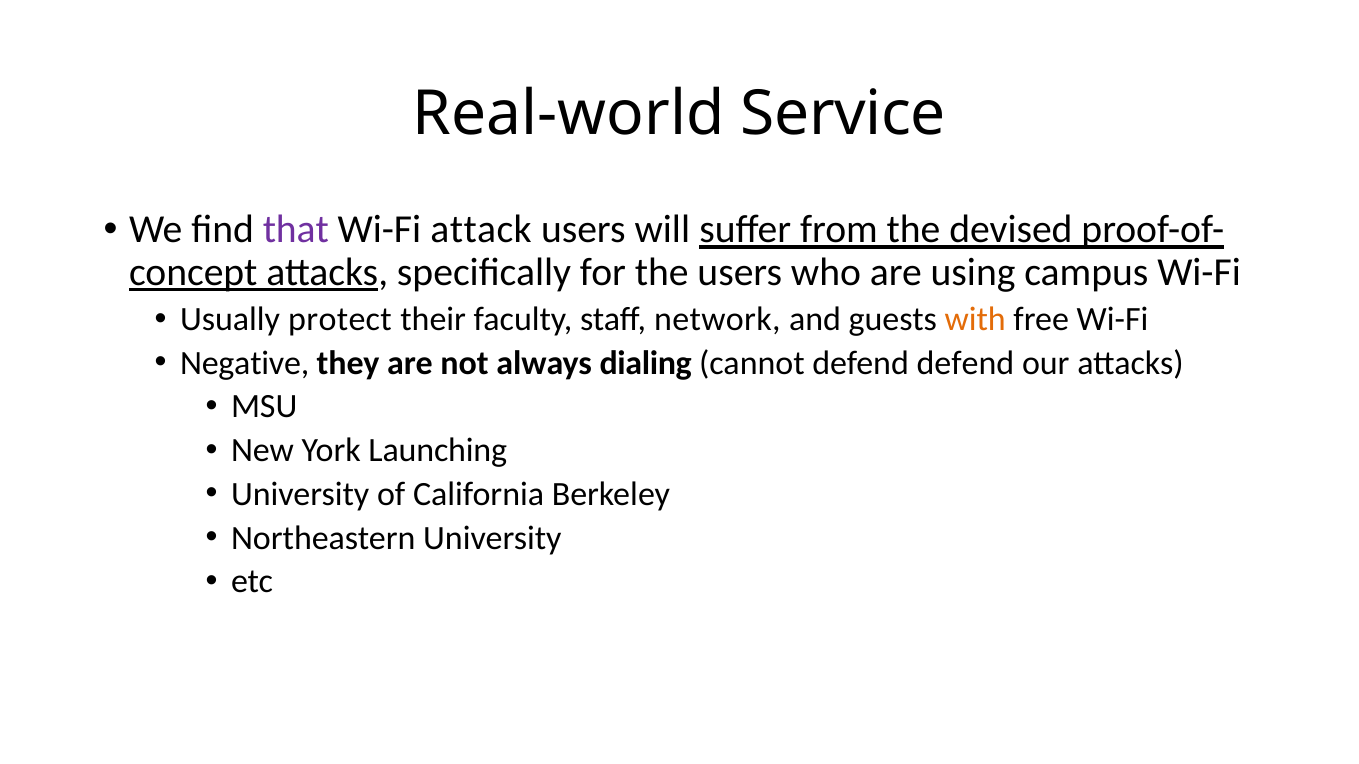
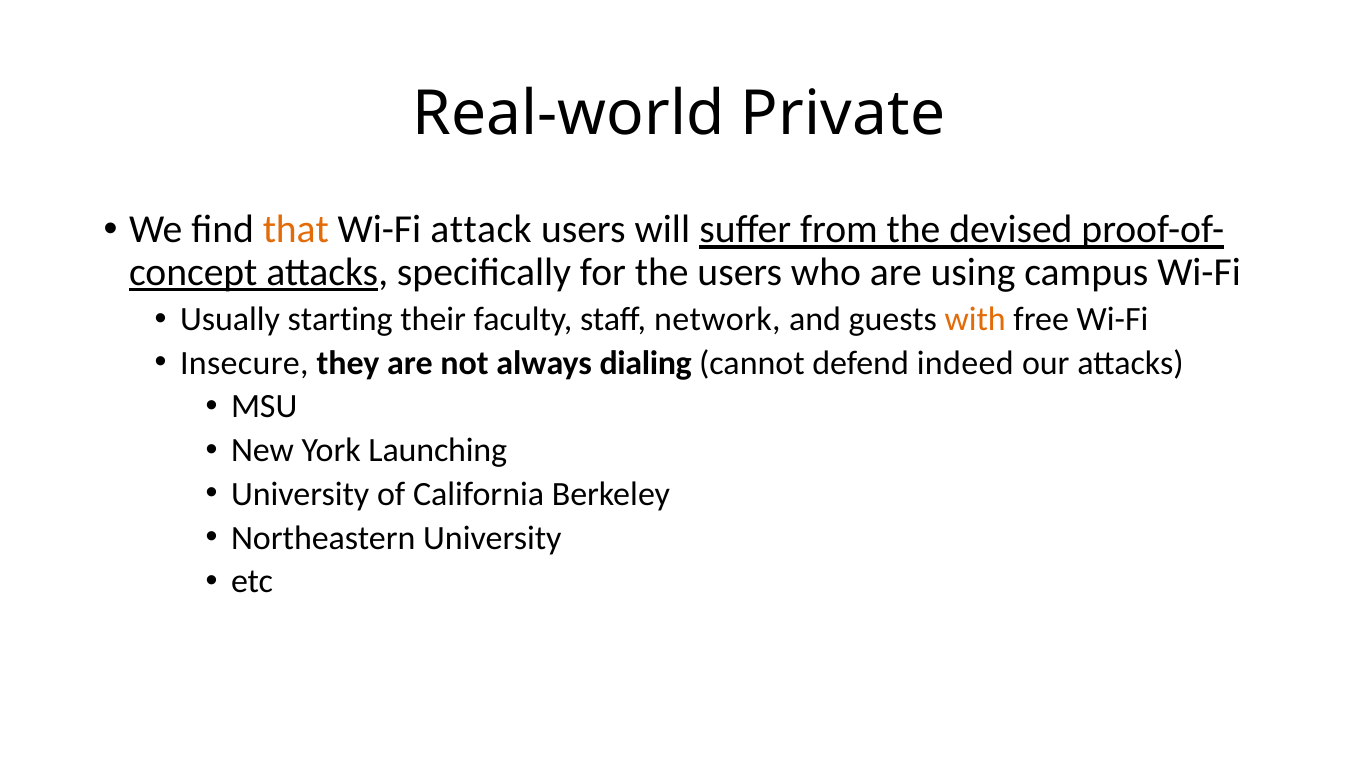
Service: Service -> Private
that colour: purple -> orange
protect: protect -> starting
Negative: Negative -> Insecure
defend defend: defend -> indeed
